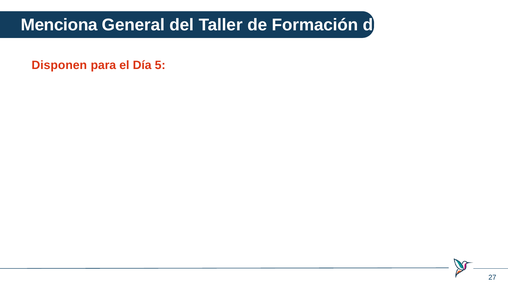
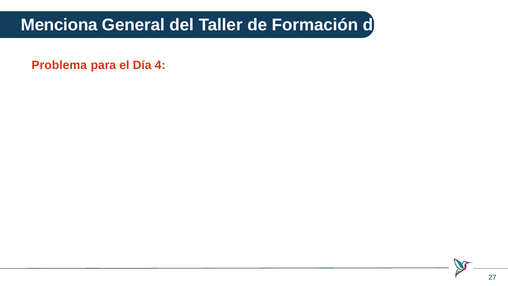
Disponen: Disponen -> Problema
5: 5 -> 4
